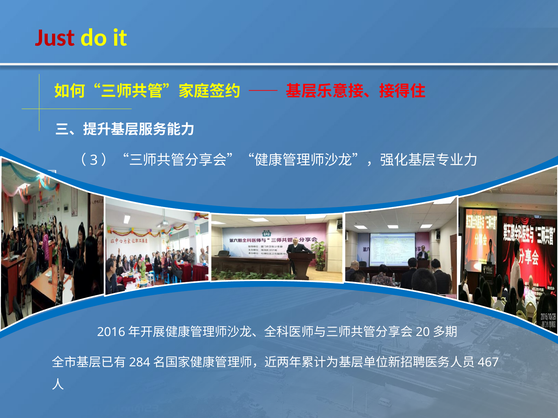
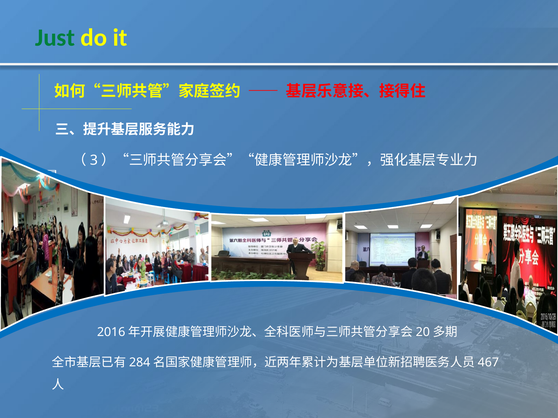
Just colour: red -> green
